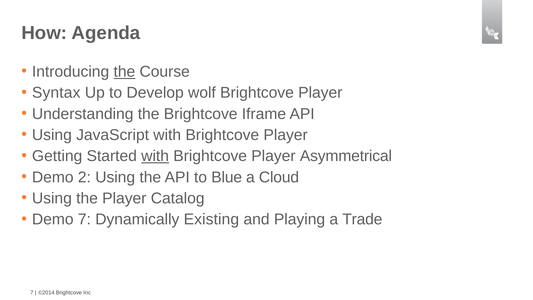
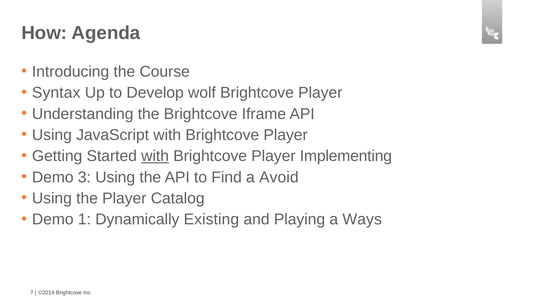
the at (124, 72) underline: present -> none
Asymmetrical: Asymmetrical -> Implementing
2: 2 -> 3
Blue: Blue -> Find
Cloud: Cloud -> Avoid
Demo 7: 7 -> 1
Trade: Trade -> Ways
